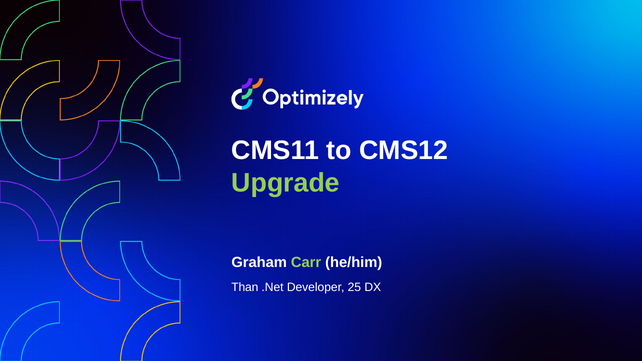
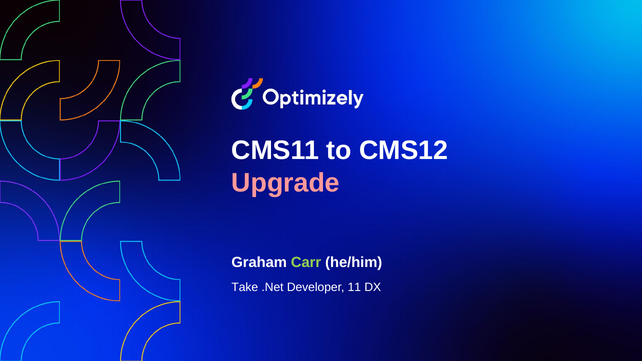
Upgrade colour: light green -> pink
Than: Than -> Take
25: 25 -> 11
